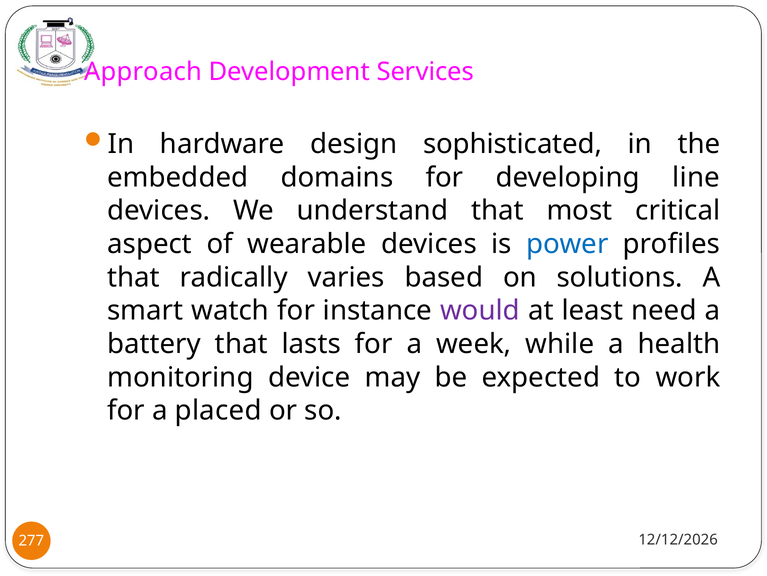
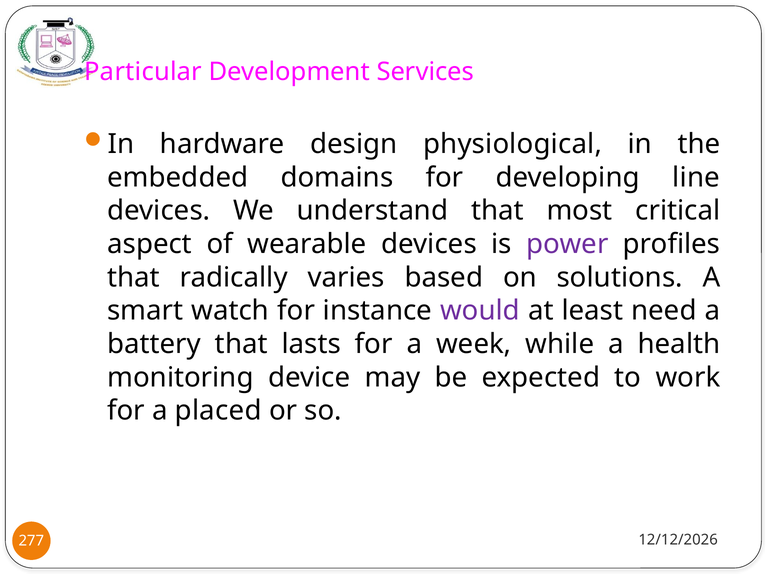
Approach: Approach -> Particular
sophisticated: sophisticated -> physiological
power colour: blue -> purple
